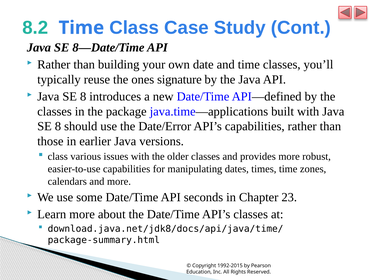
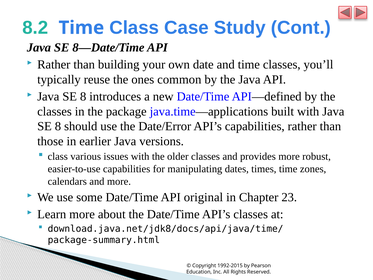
signature: signature -> common
seconds: seconds -> original
